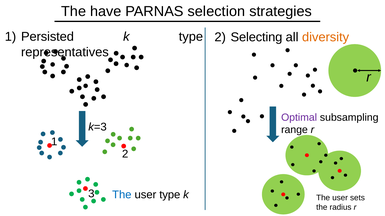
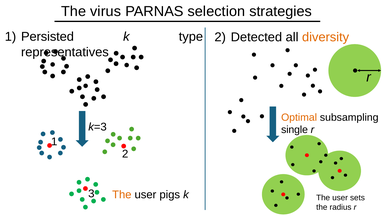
have: have -> virus
Selecting: Selecting -> Detected
Optimal colour: purple -> orange
range: range -> single
The at (122, 195) colour: blue -> orange
user type: type -> pigs
